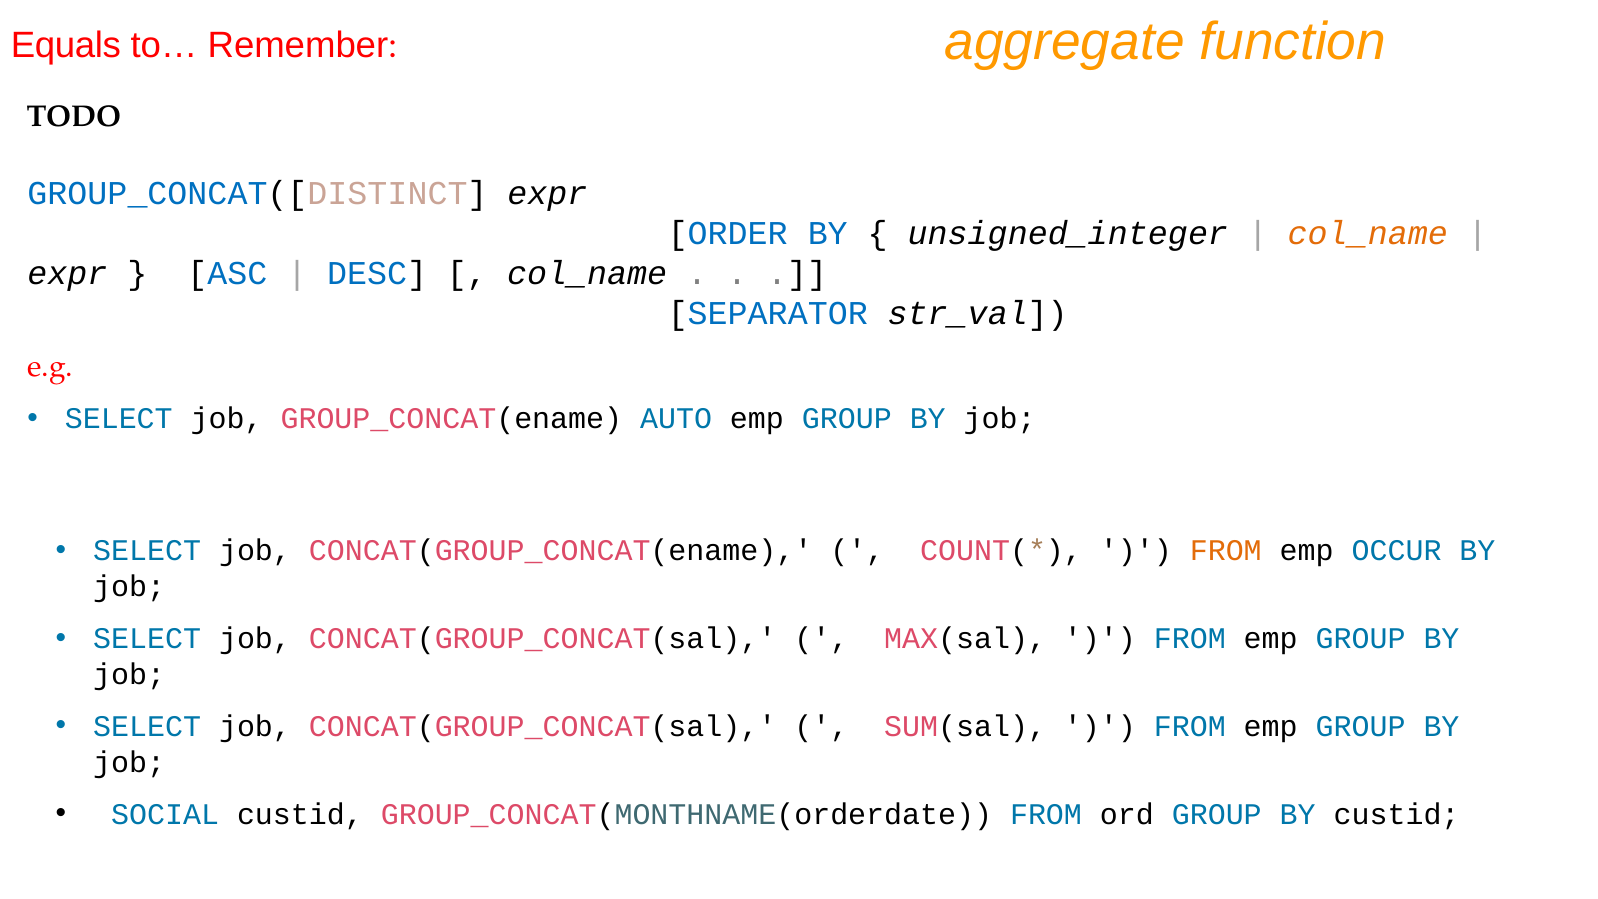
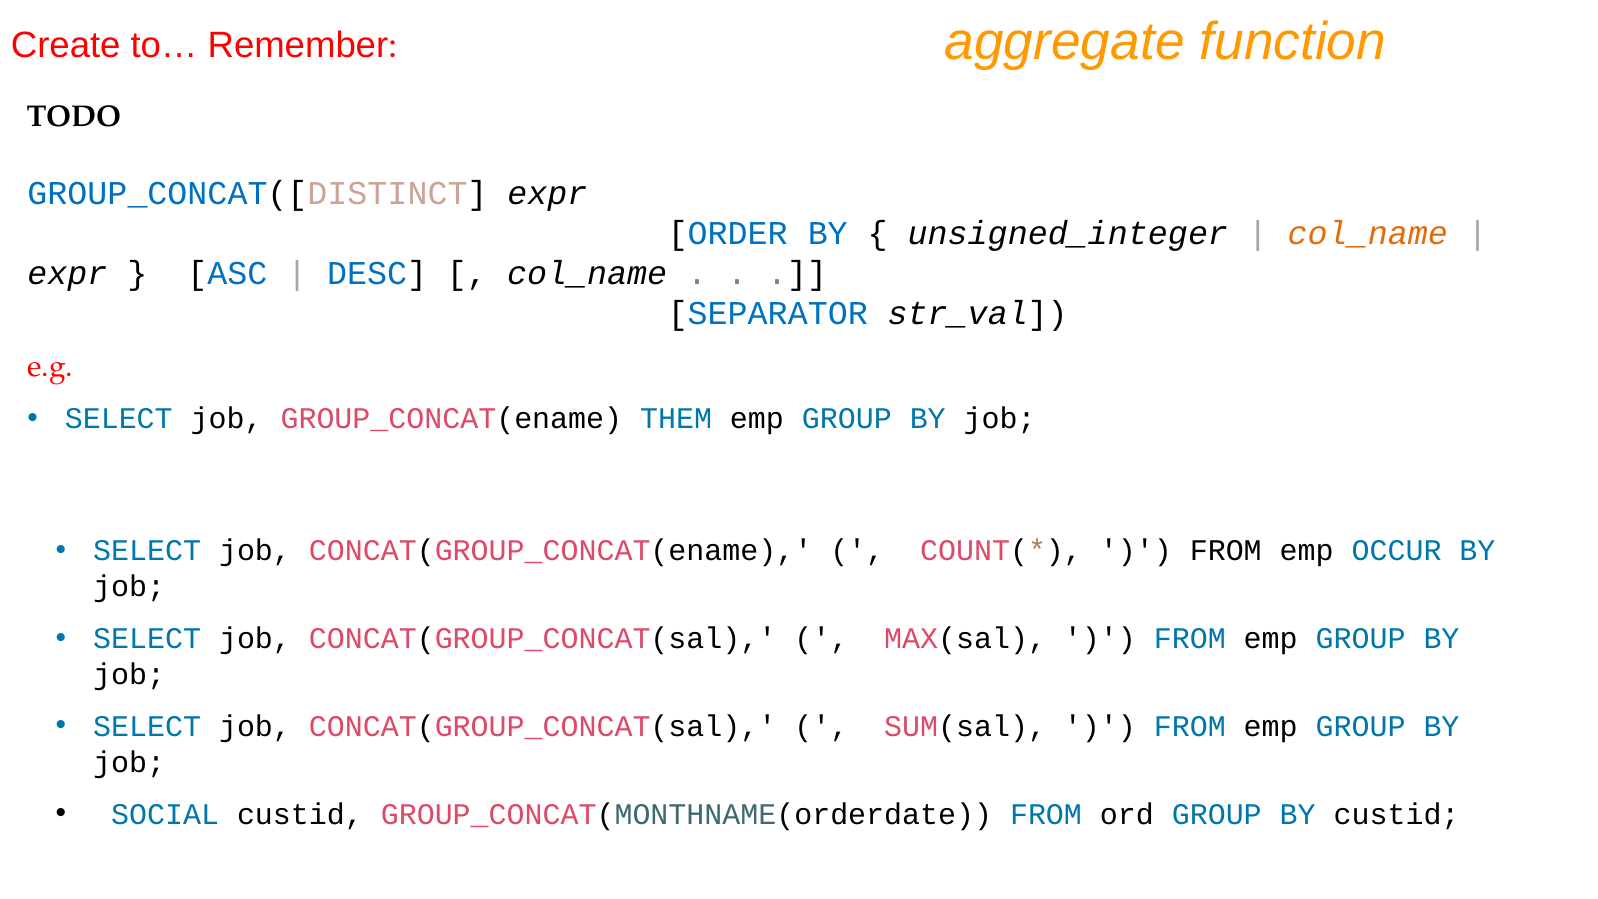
Equals: Equals -> Create
AUTO: AUTO -> THEM
FROM at (1226, 551) colour: orange -> black
